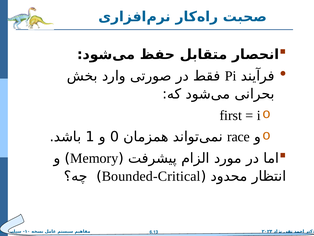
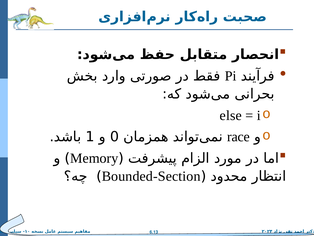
first: first -> else
Bounded-Critical: Bounded-Critical -> Bounded-Section
